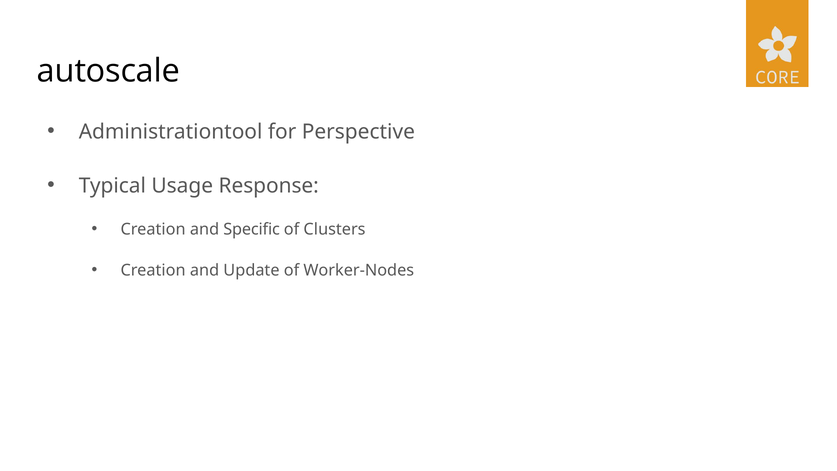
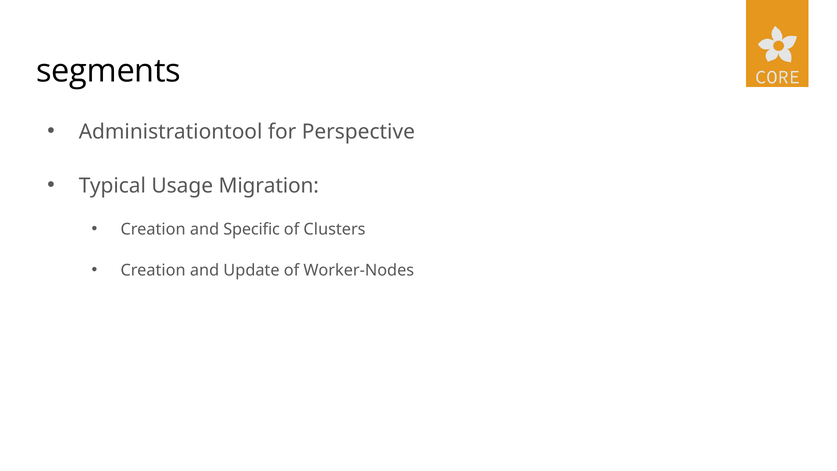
autoscale: autoscale -> segments
Response: Response -> Migration
